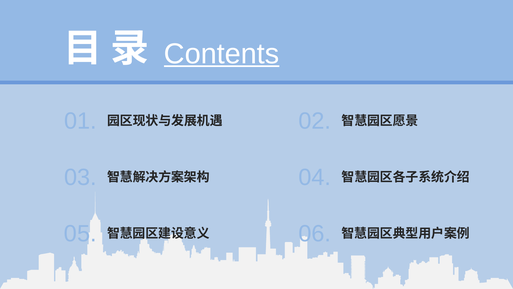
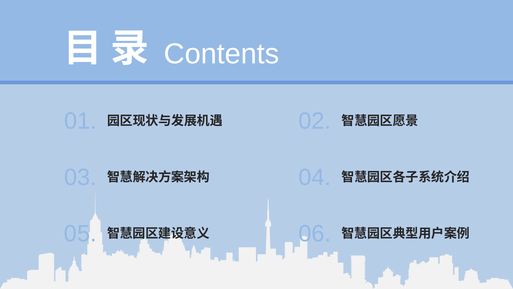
Contents underline: present -> none
